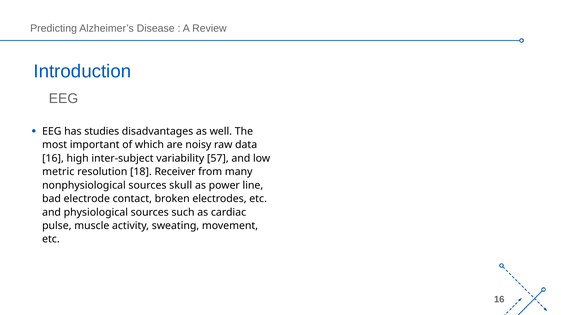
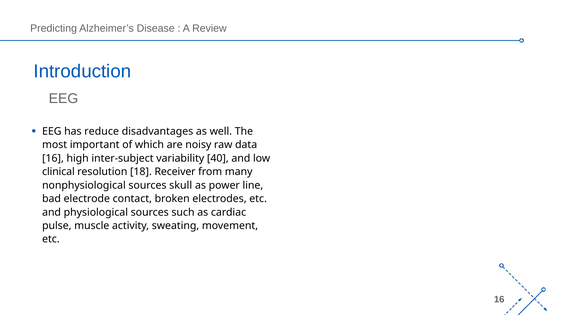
studies: studies -> reduce
57: 57 -> 40
metric: metric -> clinical
